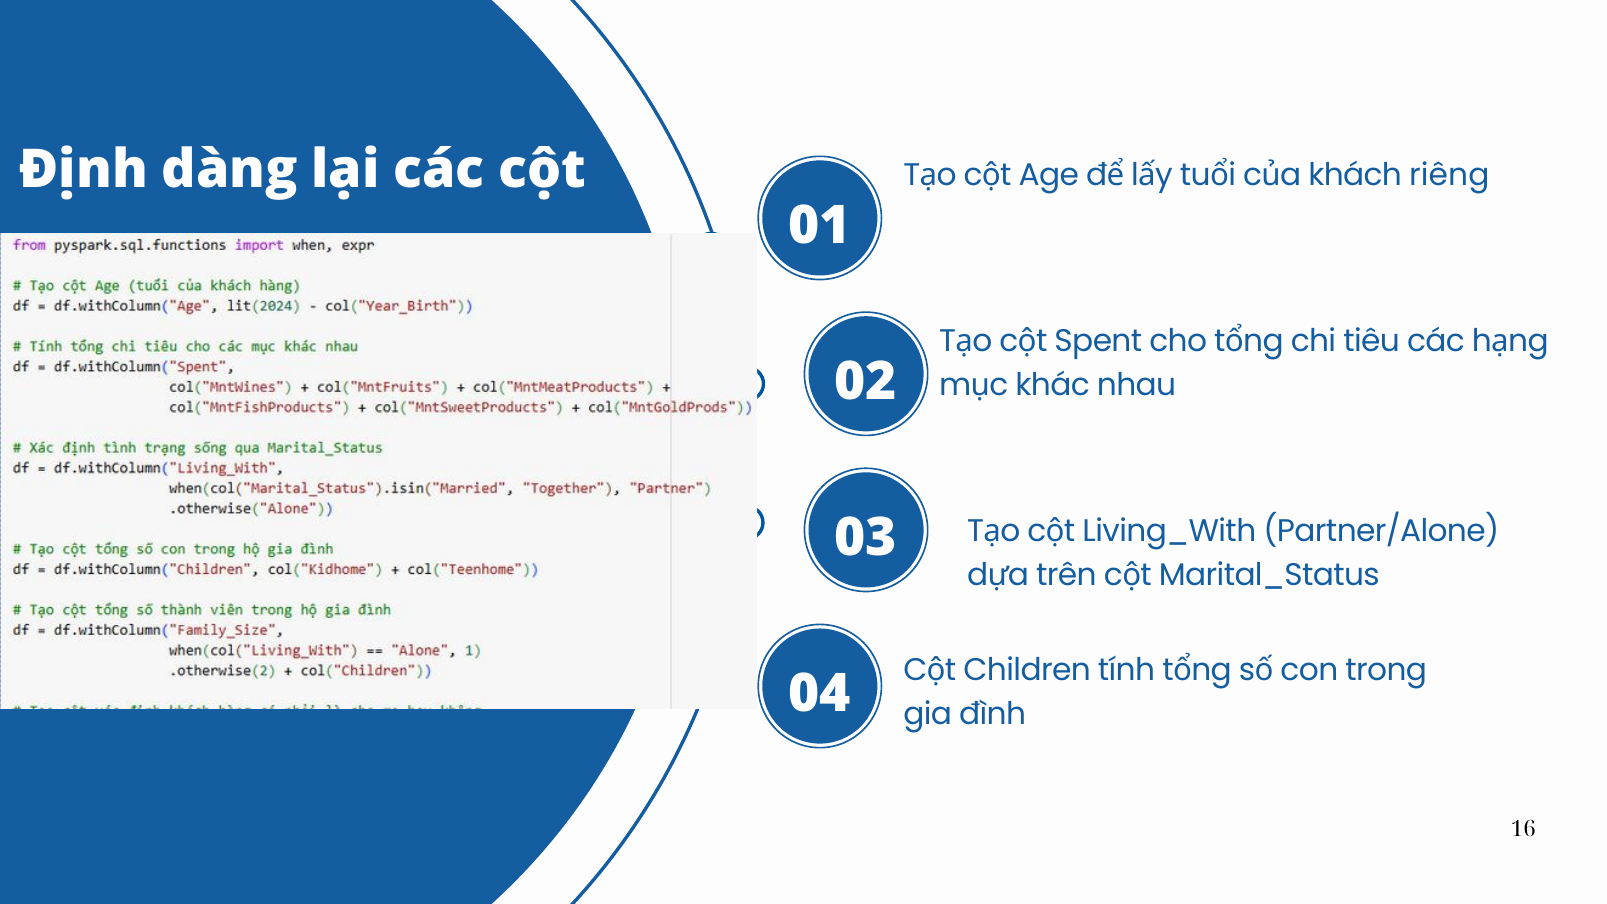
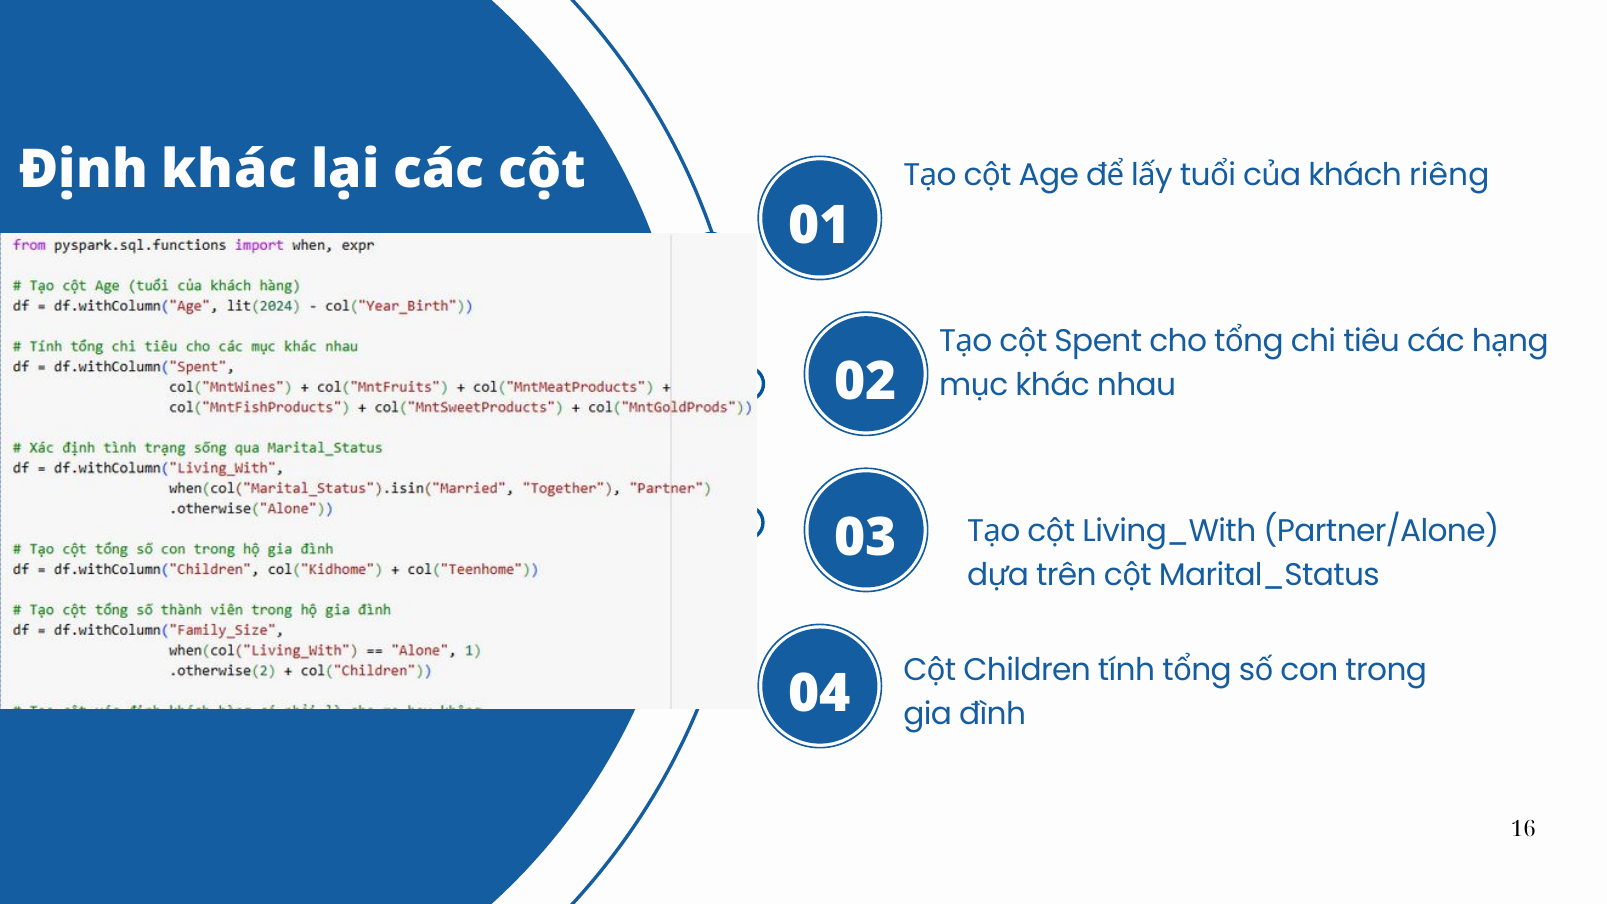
Định dàng: dàng -> khác
